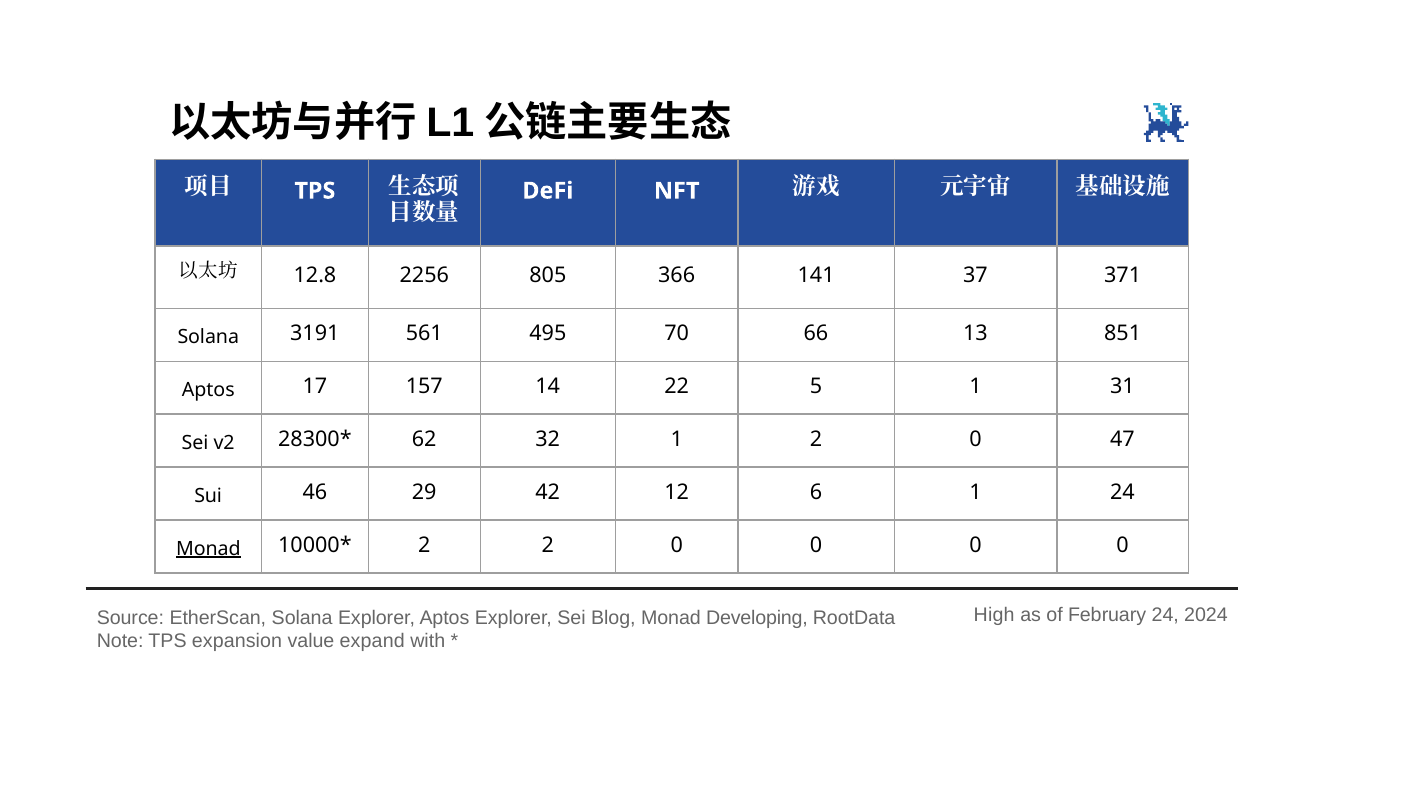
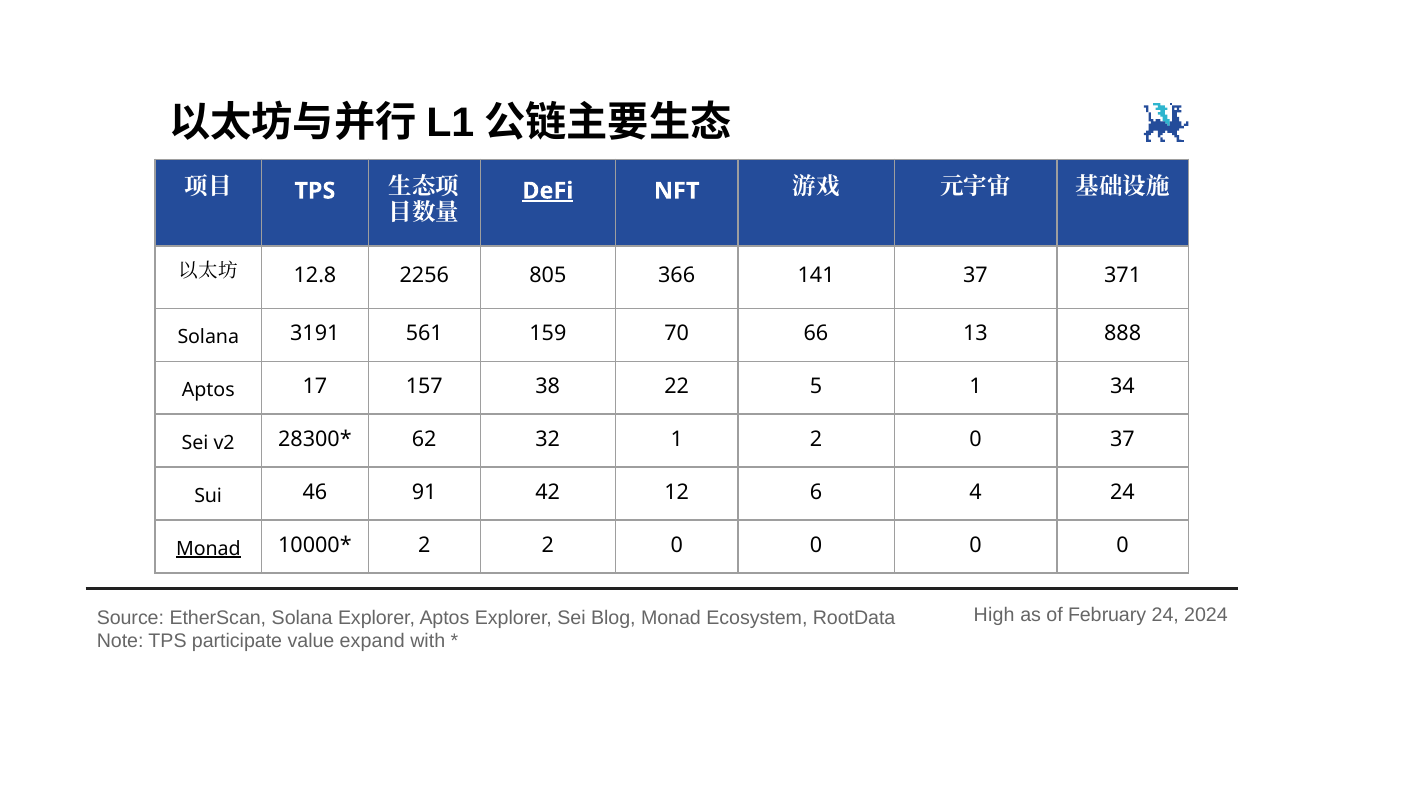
DeFi underline: none -> present
495: 495 -> 159
851: 851 -> 888
14: 14 -> 38
31: 31 -> 34
0 47: 47 -> 37
29: 29 -> 91
6 1: 1 -> 4
Developing: Developing -> Ecosystem
expansion: expansion -> participate
